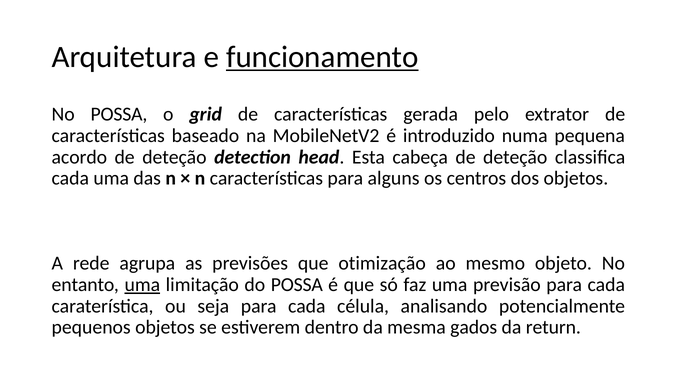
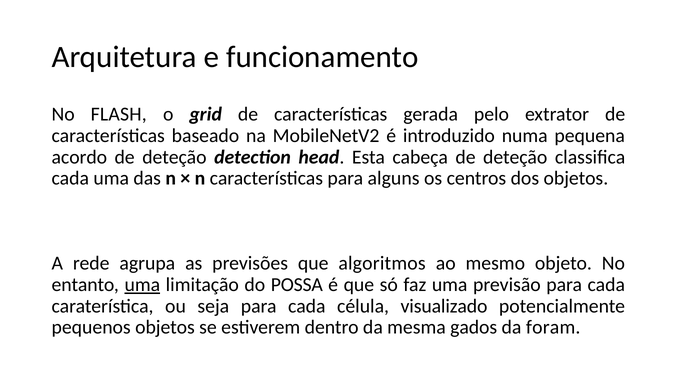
funcionamento underline: present -> none
No POSSA: POSSA -> FLASH
otimização: otimização -> algoritmos
analisando: analisando -> visualizado
return: return -> foram
